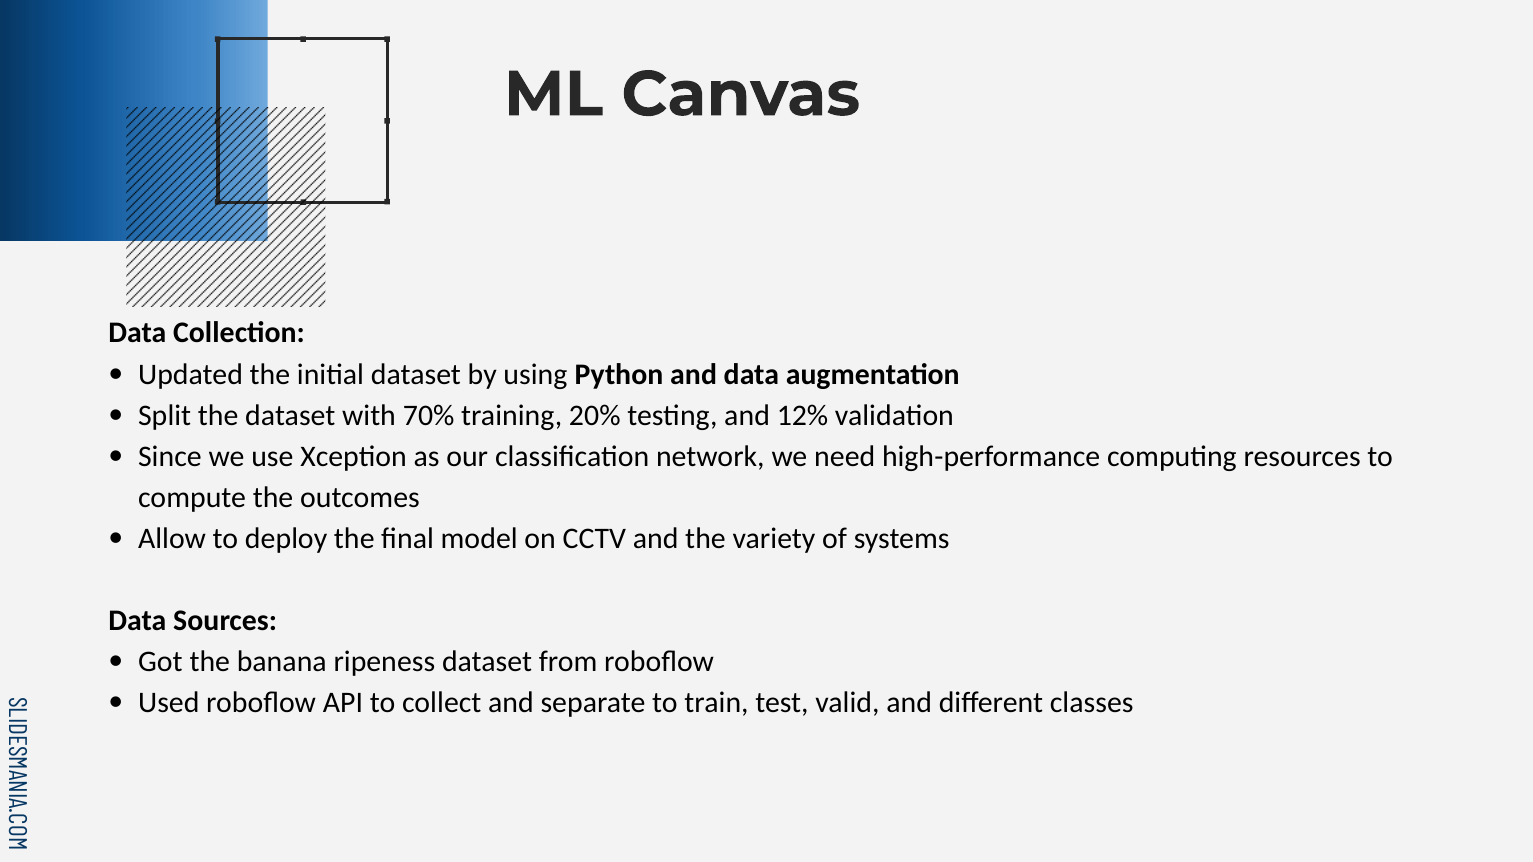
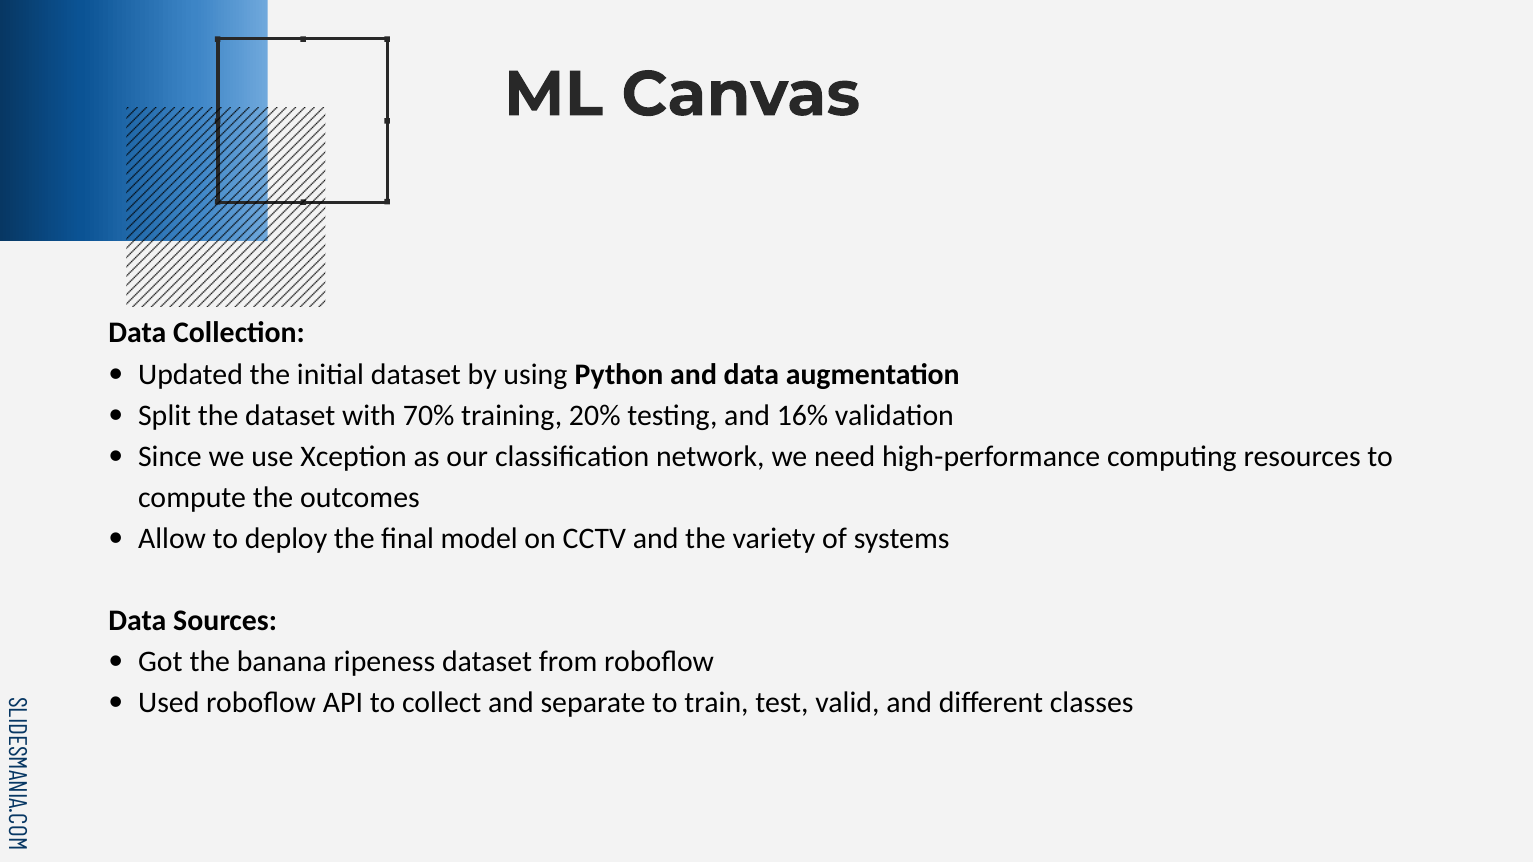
12%: 12% -> 16%
